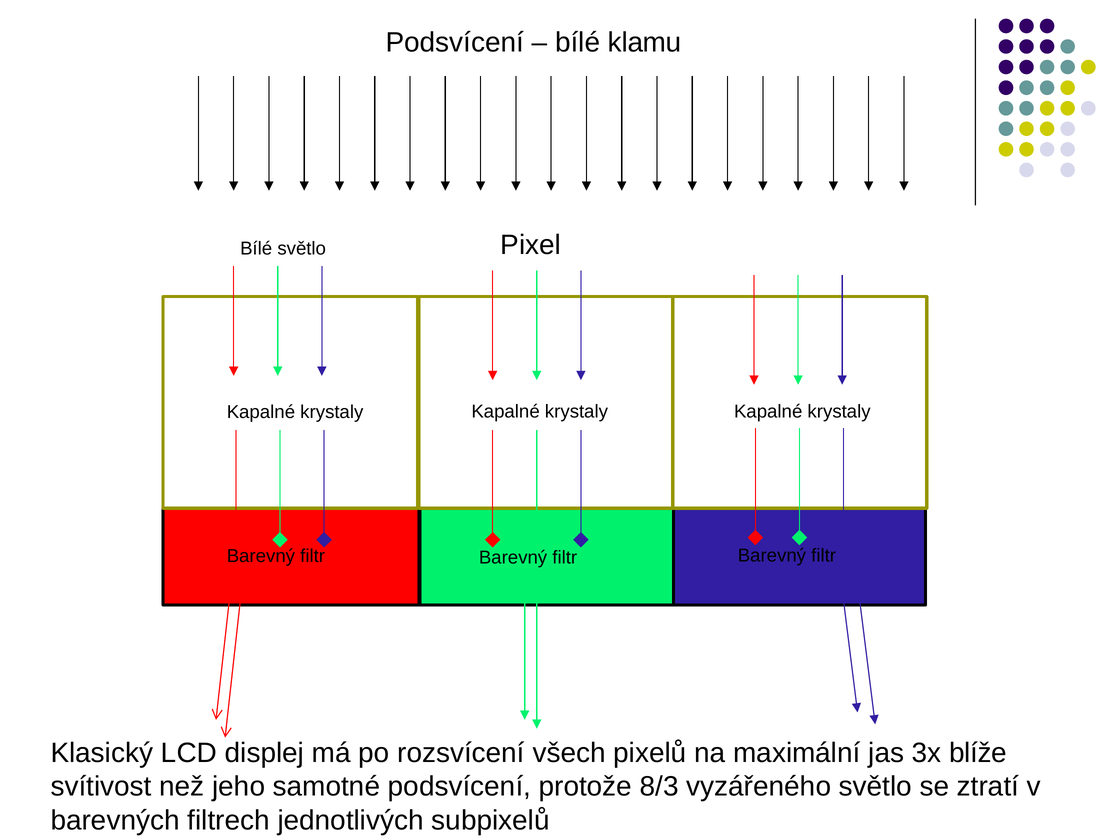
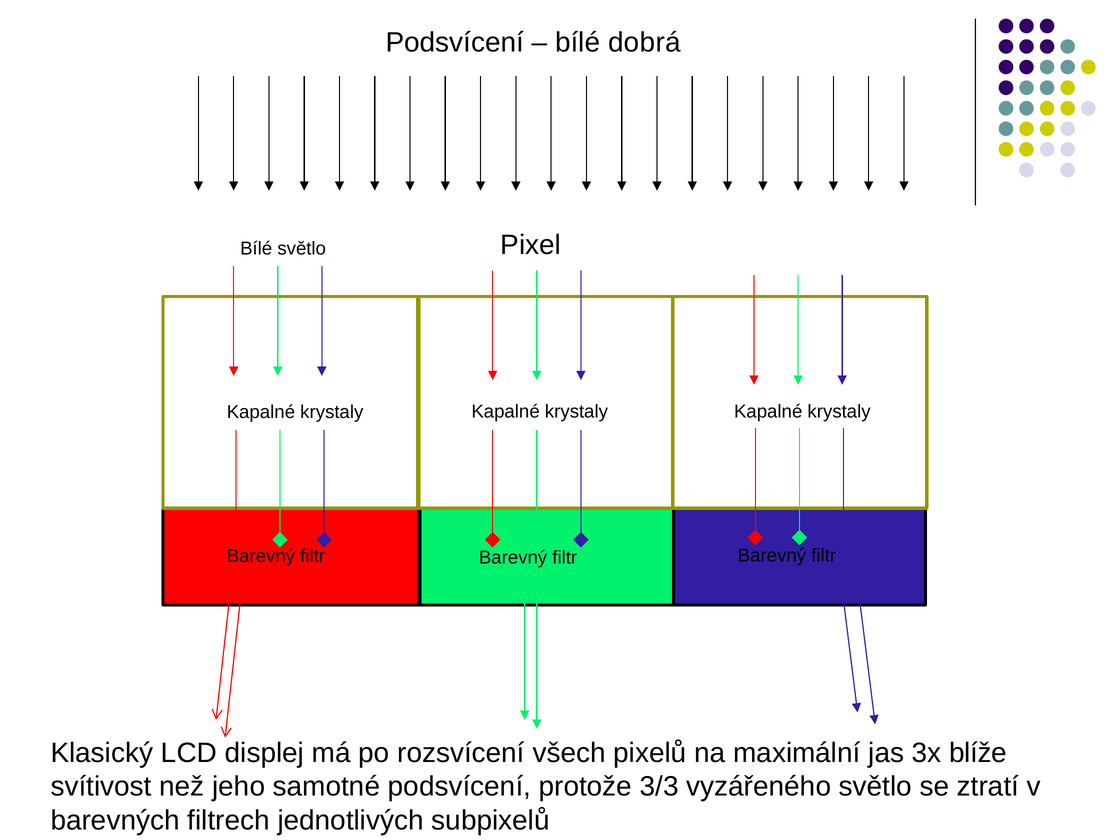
klamu: klamu -> dobrá
8/3: 8/3 -> 3/3
